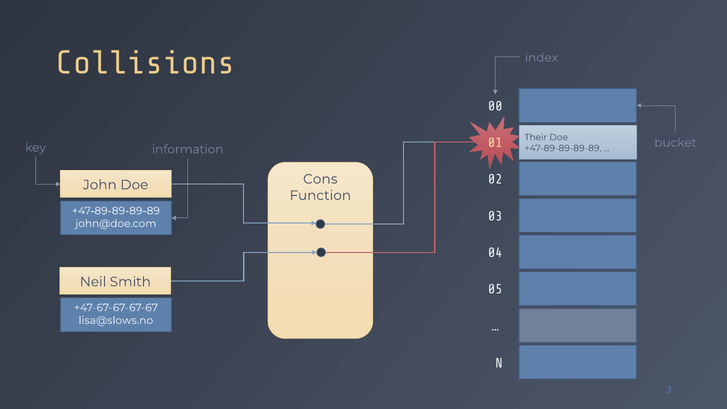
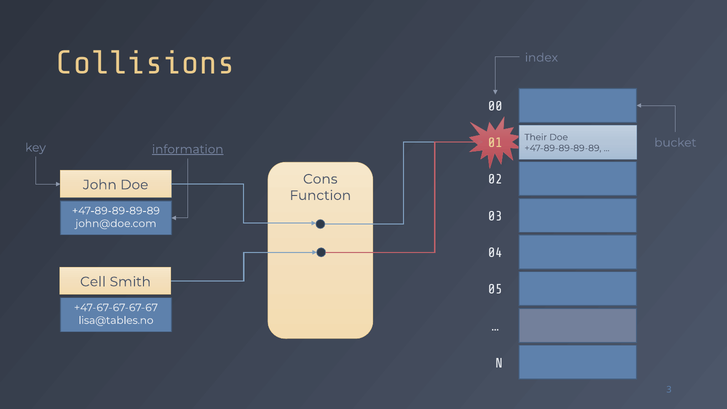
information underline: none -> present
Neil: Neil -> Cell
lisa@slows.no: lisa@slows.no -> lisa@tables.no
